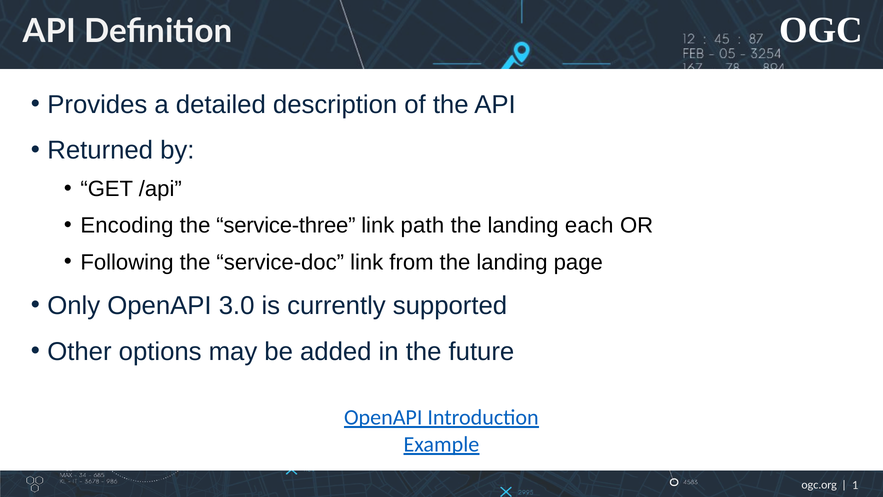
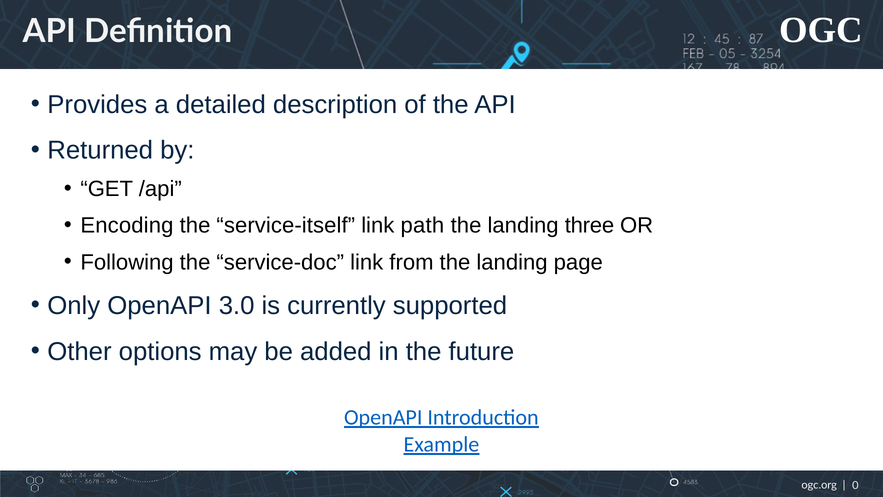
service-three: service-three -> service-itself
each: each -> three
1: 1 -> 0
